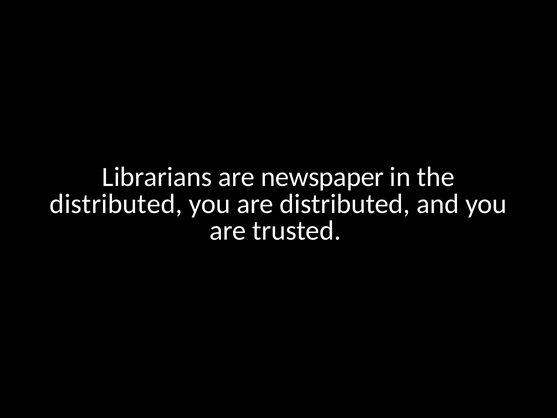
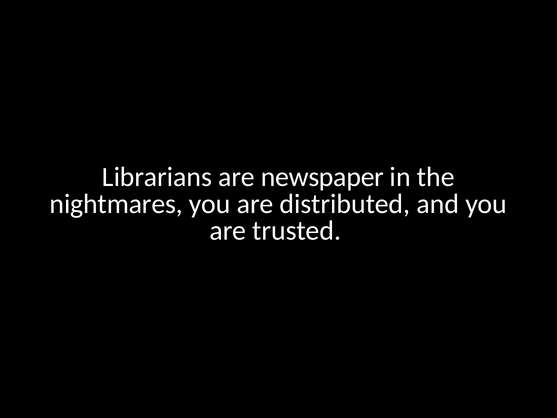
distributed at (116, 204): distributed -> nightmares
